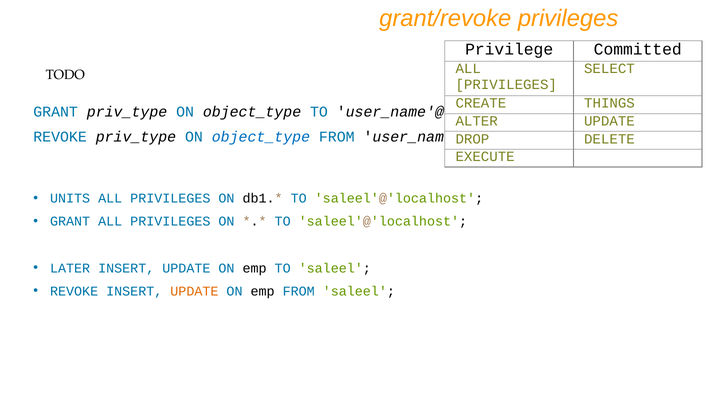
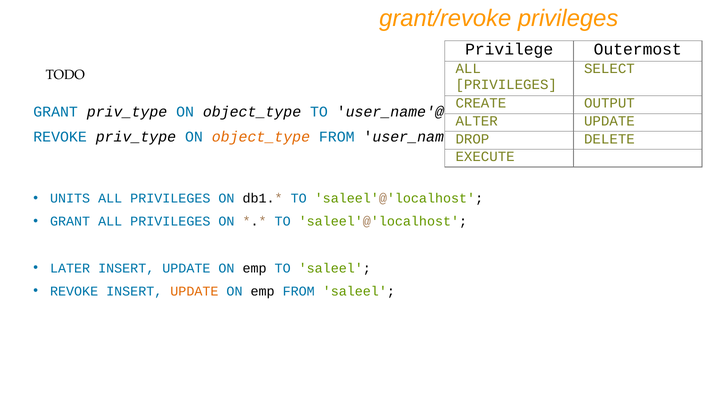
Committed: Committed -> Outermost
THINGS: THINGS -> OUTPUT
object_type at (261, 137) colour: blue -> orange
